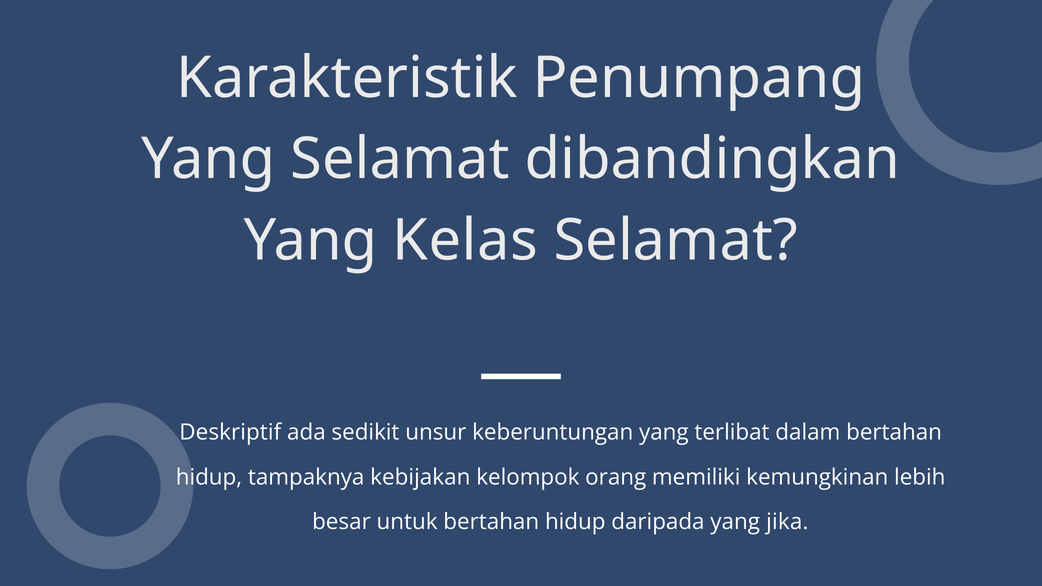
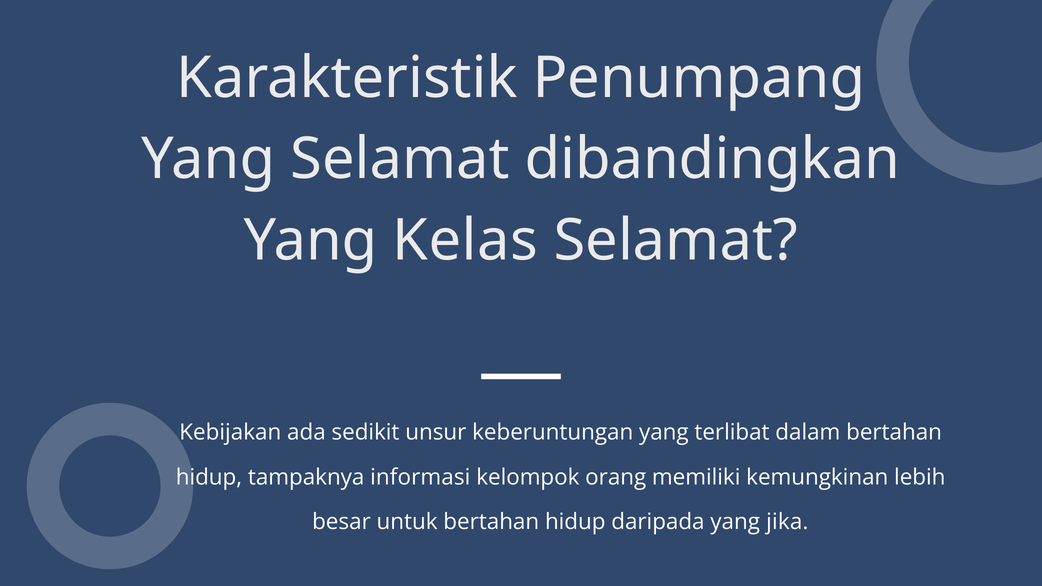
Deskriptif: Deskriptif -> Kebijakan
kebijakan: kebijakan -> informasi
